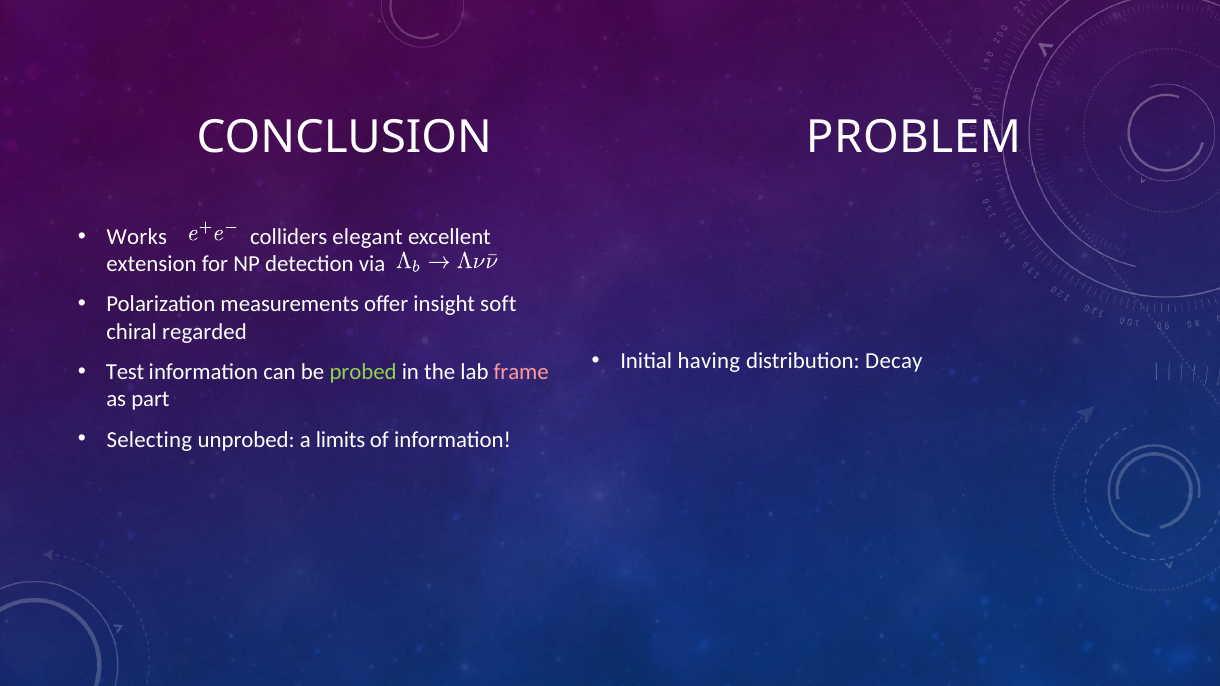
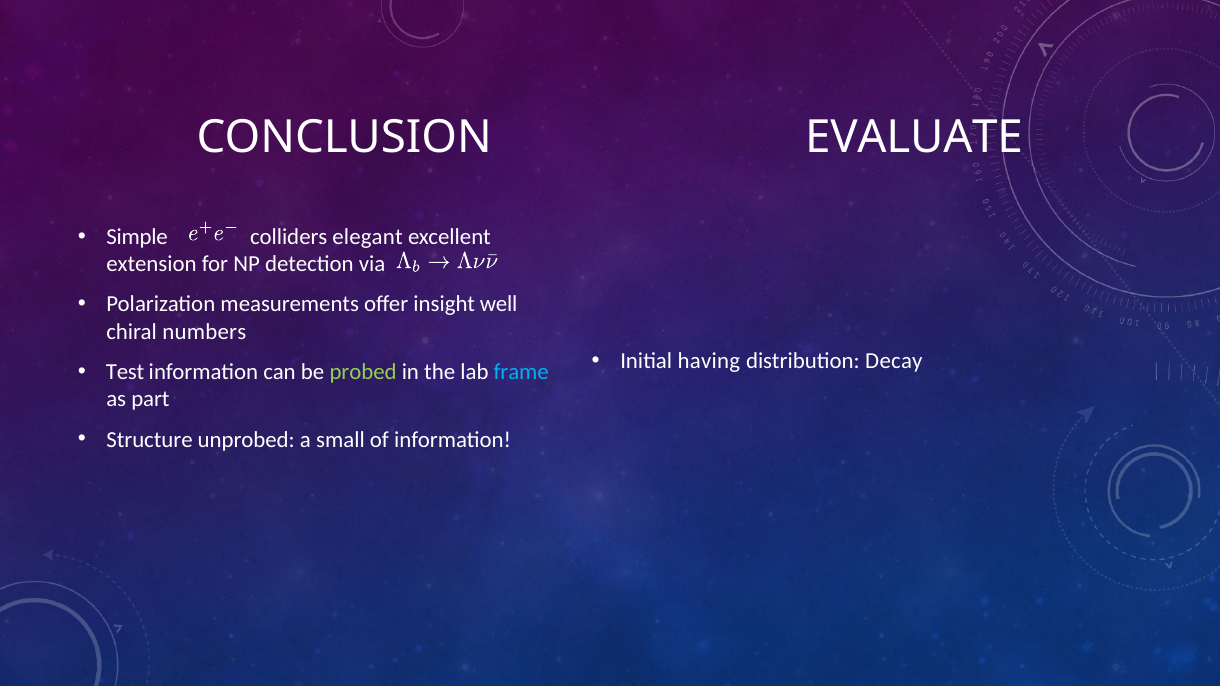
PROBLEM: PROBLEM -> EVALUATE
Works: Works -> Simple
soft: soft -> well
regarded: regarded -> numbers
frame colour: pink -> light blue
Selecting: Selecting -> Structure
limits: limits -> small
